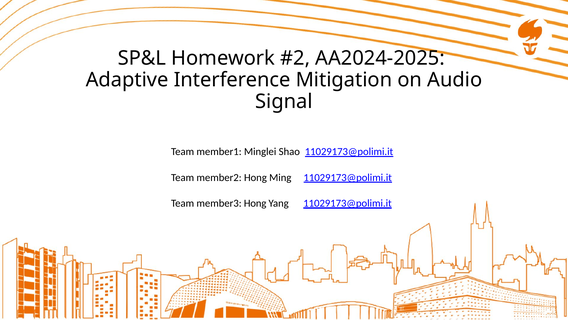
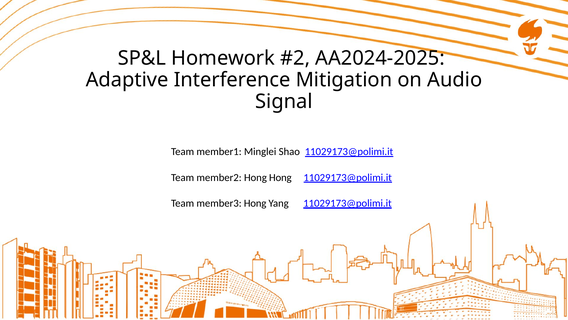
Hong Ming: Ming -> Hong
